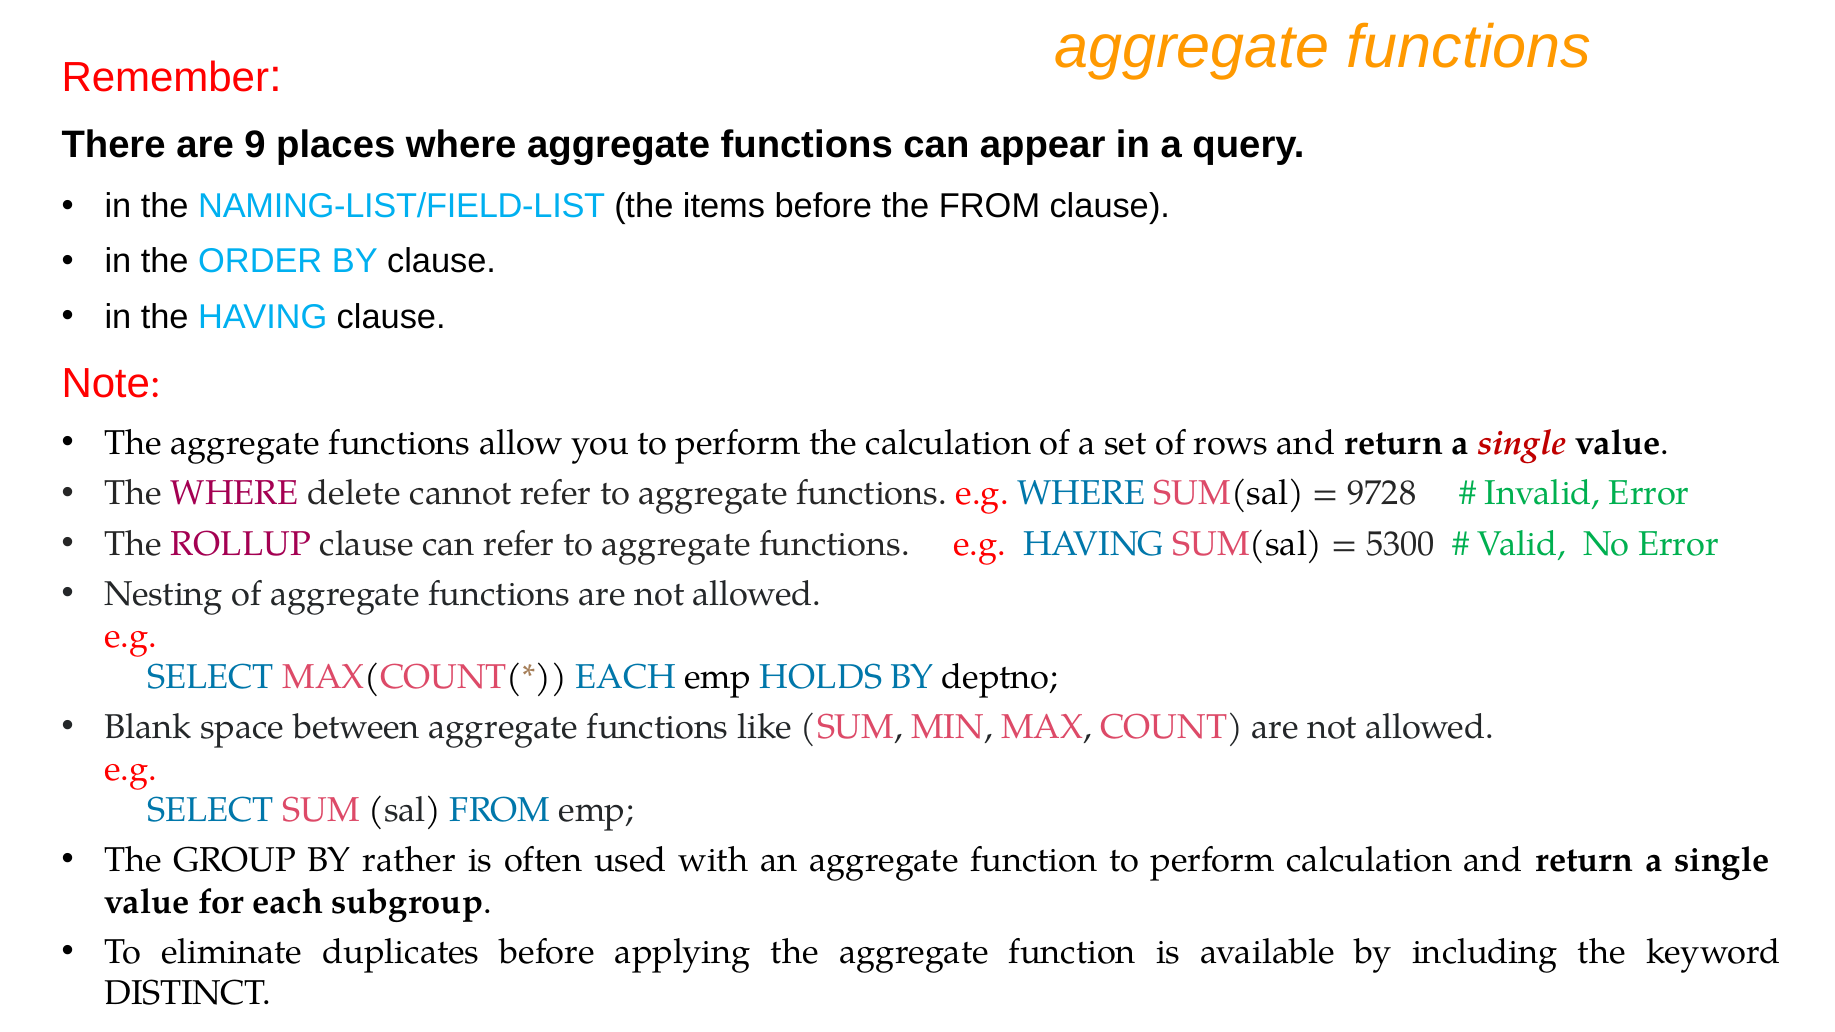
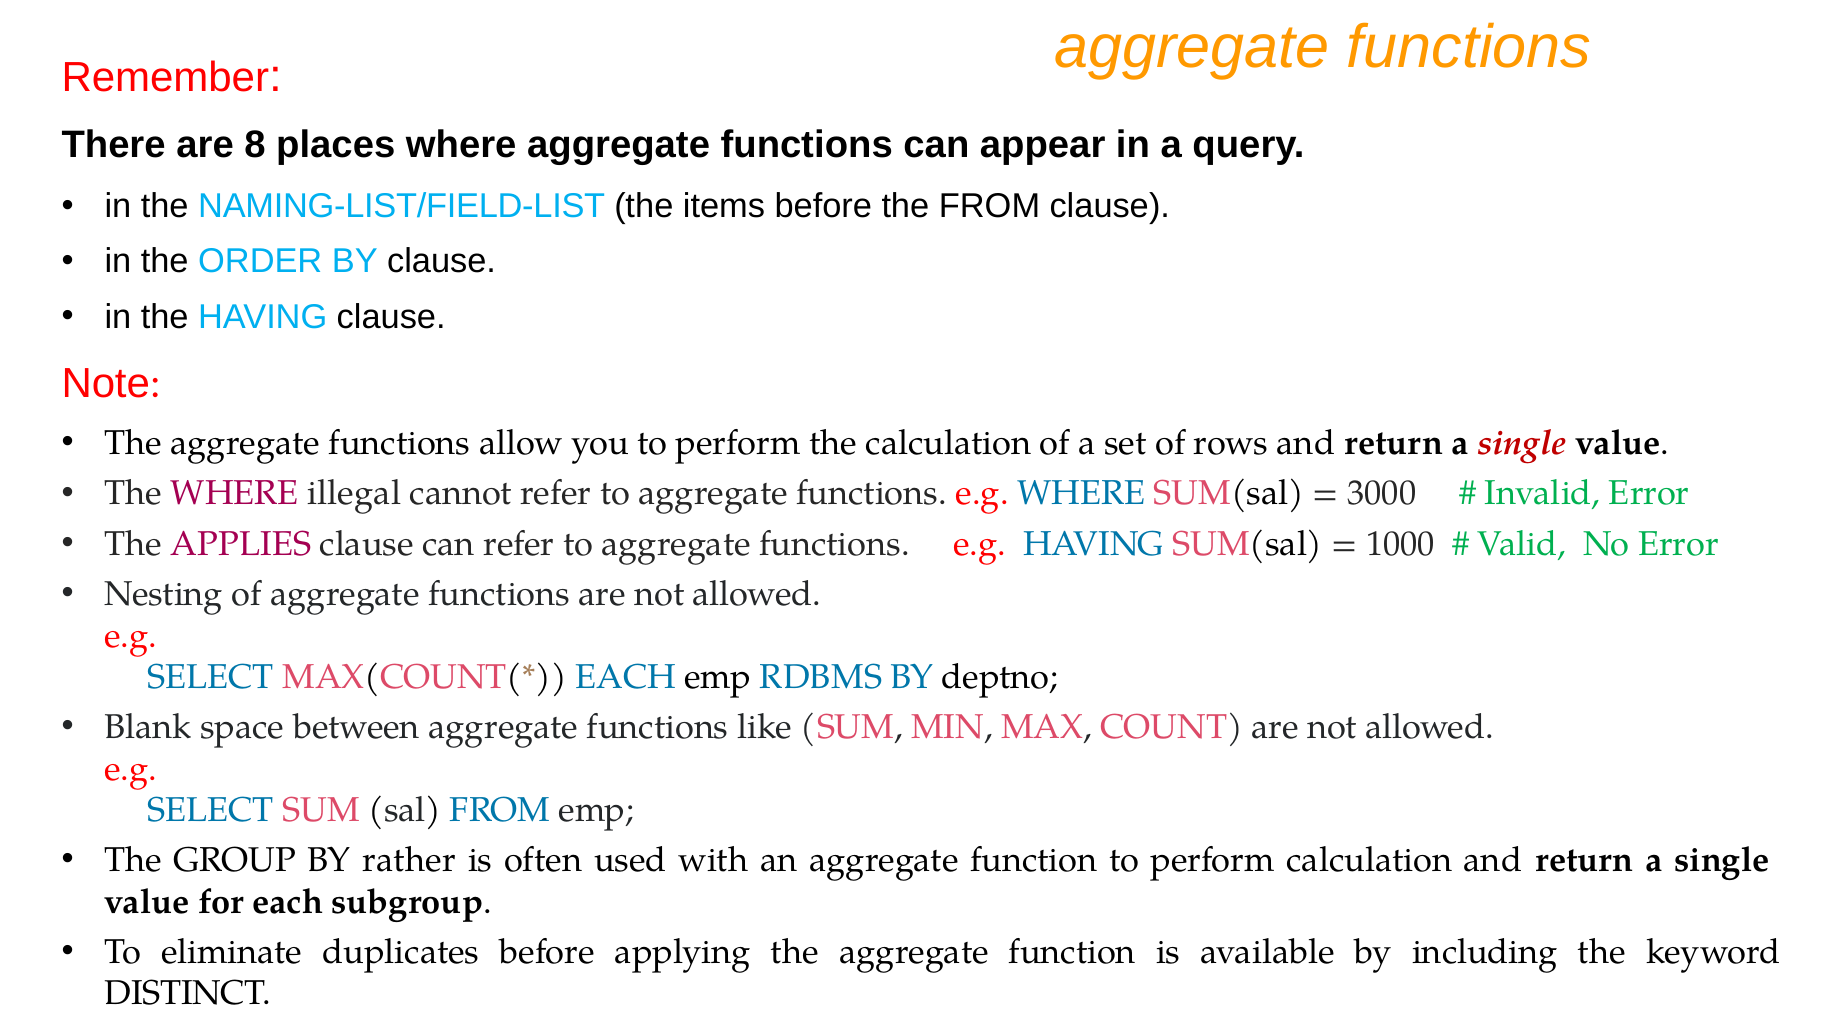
9: 9 -> 8
delete: delete -> illegal
9728: 9728 -> 3000
ROLLUP: ROLLUP -> APPLIES
5300: 5300 -> 1000
HOLDS: HOLDS -> RDBMS
